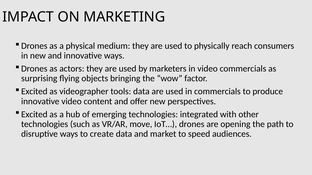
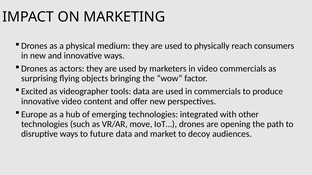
Excited at (34, 115): Excited -> Europe
create: create -> future
speed: speed -> decoy
